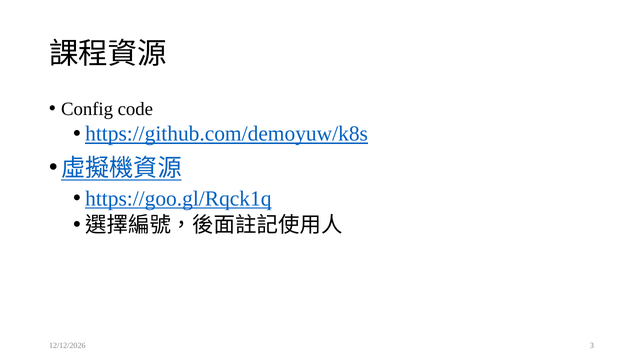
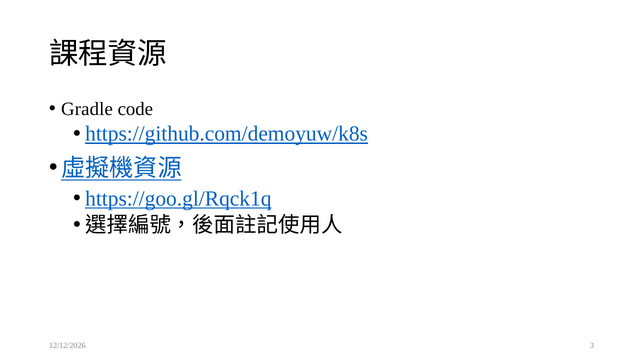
Config: Config -> Gradle
